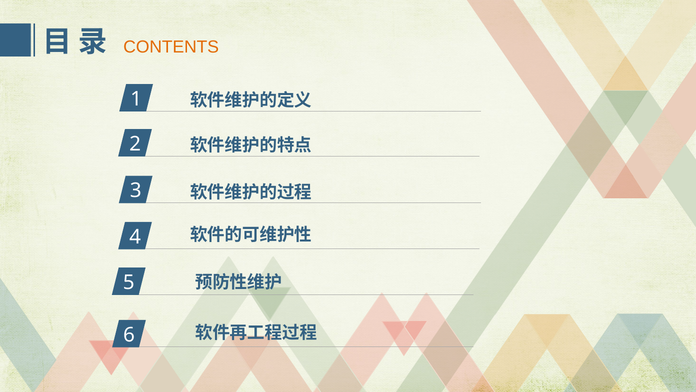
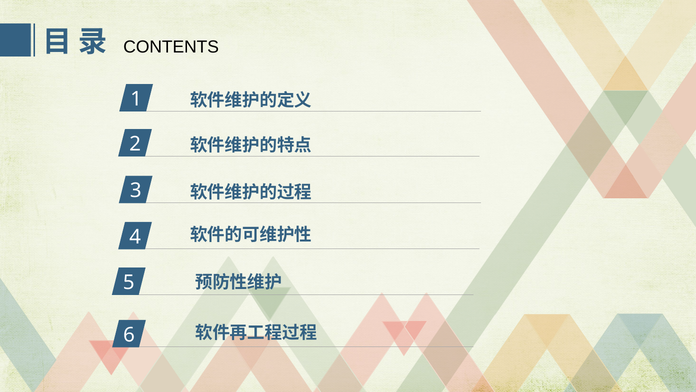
CONTENTS colour: orange -> black
